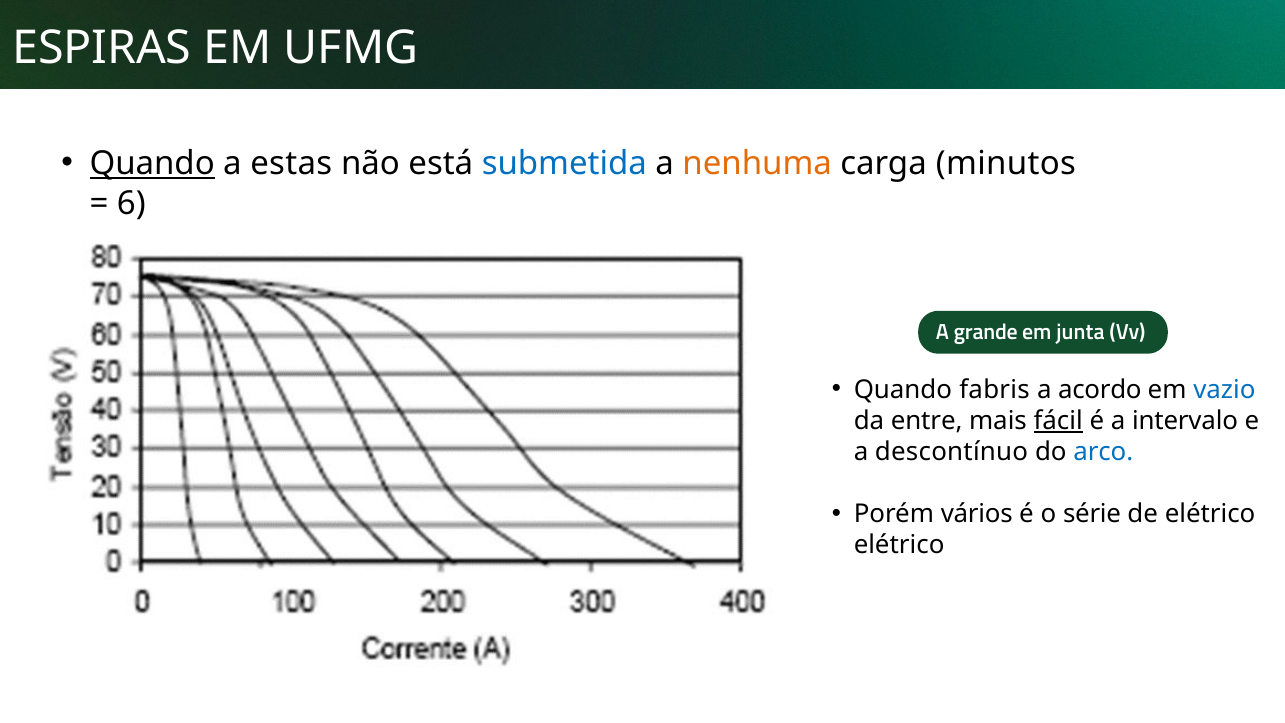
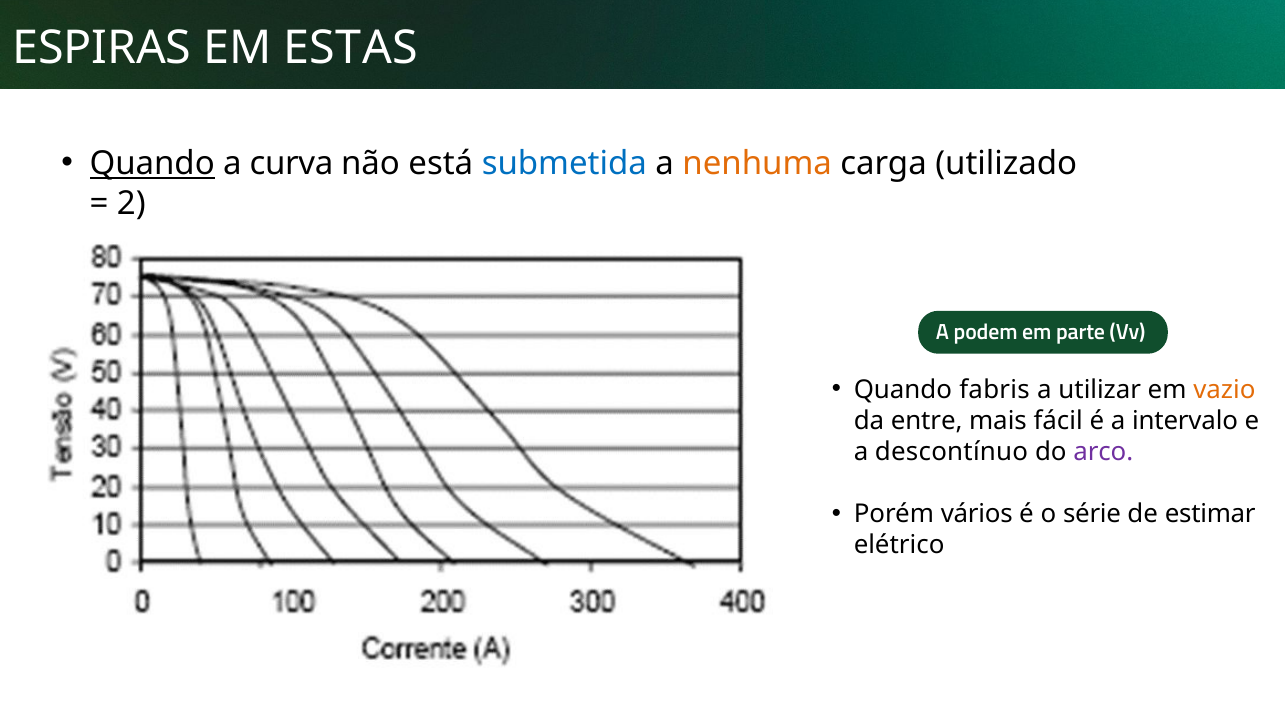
UFMG: UFMG -> ESTAS
estas: estas -> curva
minutos: minutos -> utilizado
6: 6 -> 2
grande: grande -> podem
junta: junta -> parte
acordo: acordo -> utilizar
vazio colour: blue -> orange
fácil underline: present -> none
arco colour: blue -> purple
de elétrico: elétrico -> estimar
